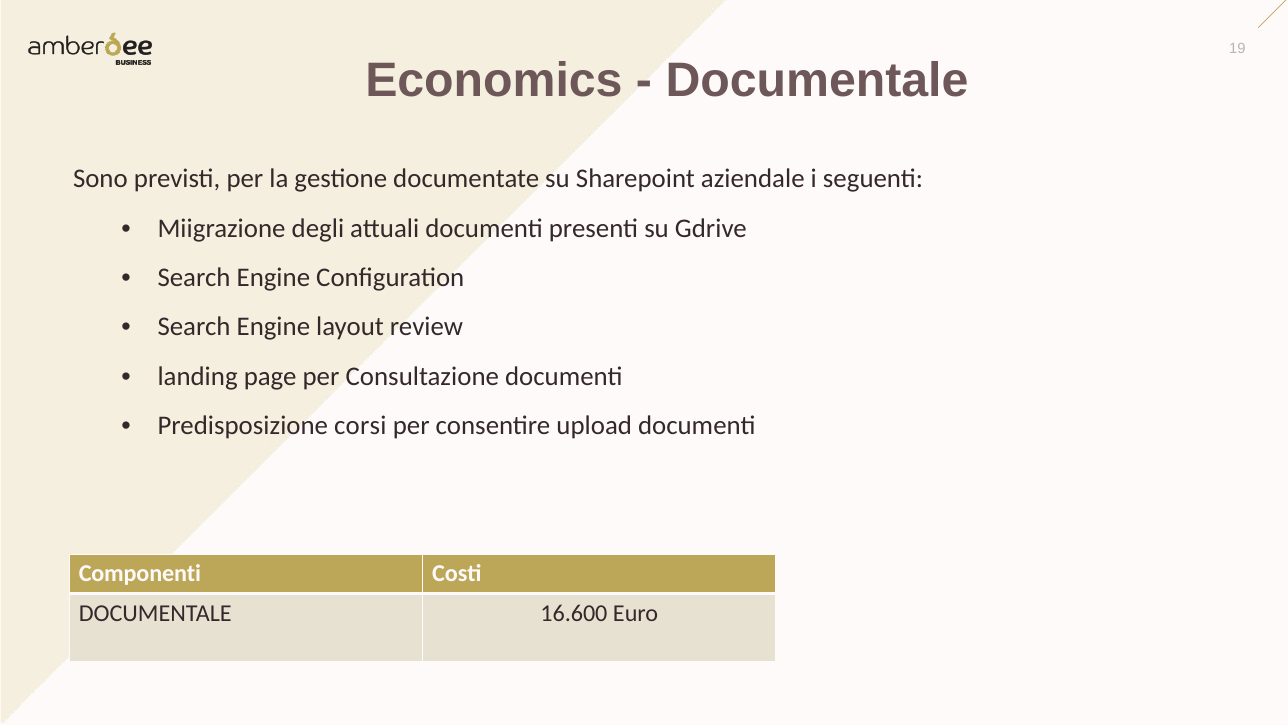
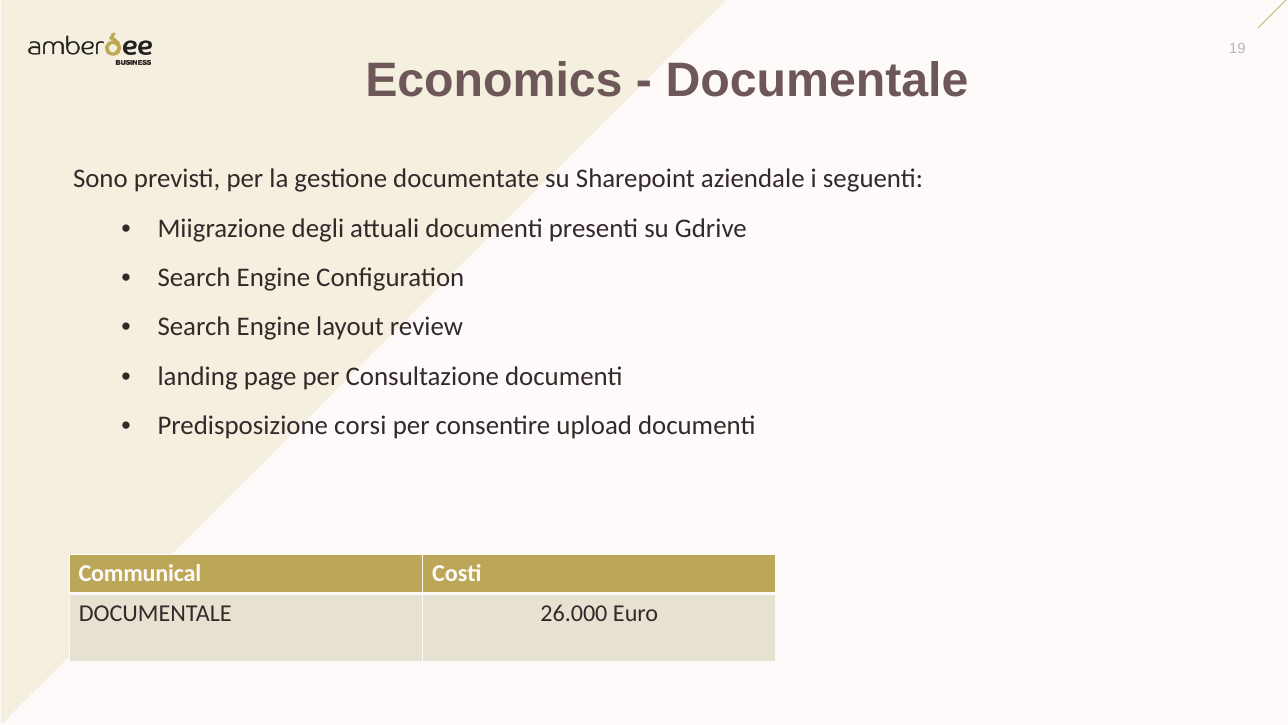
Componenti: Componenti -> Communical
16.600: 16.600 -> 26.000
